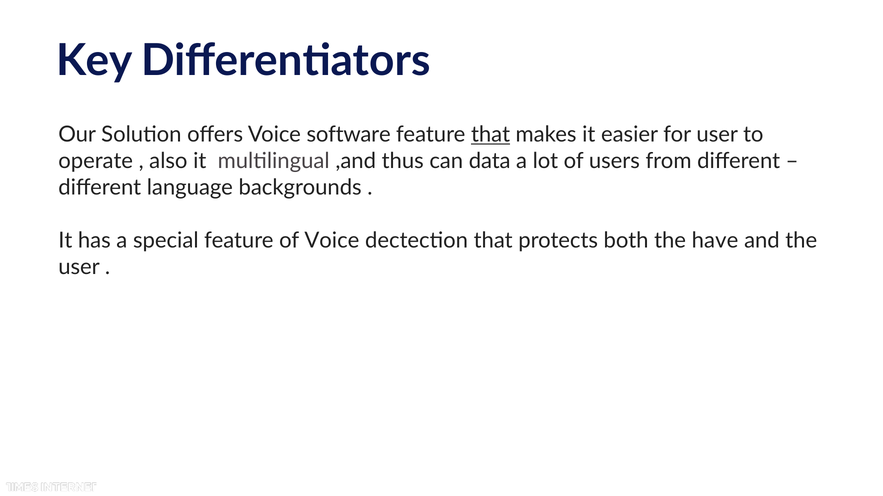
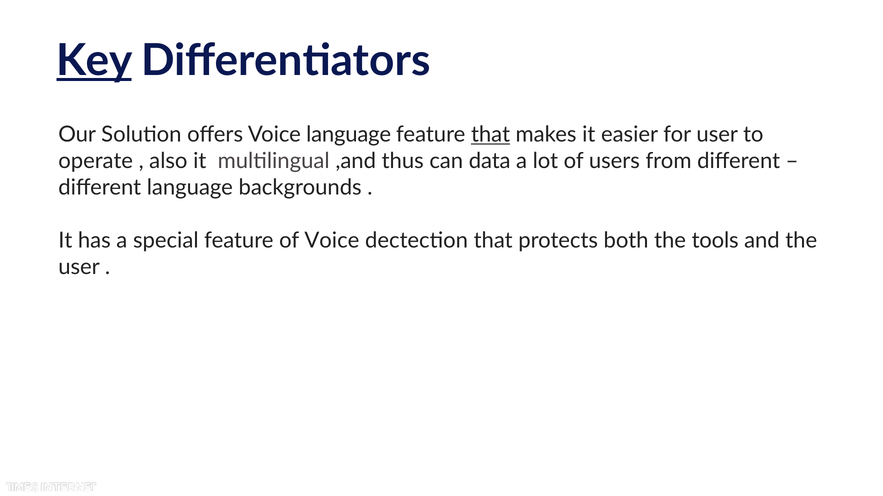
Key underline: none -> present
Voice software: software -> language
have: have -> tools
